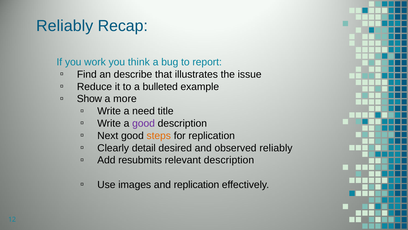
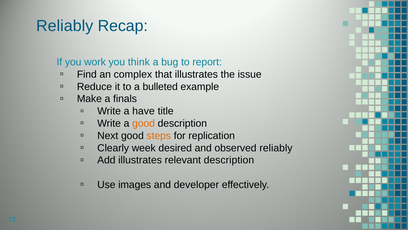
describe: describe -> complex
Show: Show -> Make
more: more -> finals
need: need -> have
good at (144, 123) colour: purple -> orange
detail: detail -> week
Add resubmits: resubmits -> illustrates
and replication: replication -> developer
